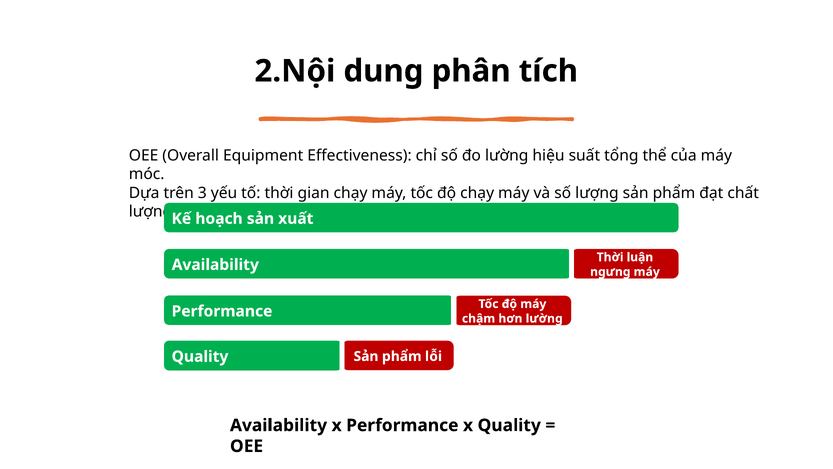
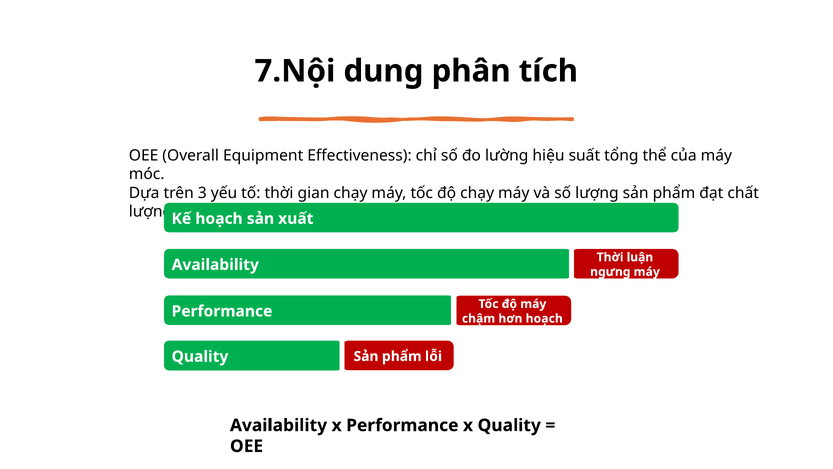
2.Nội: 2.Nội -> 7.Nội
hơn lường: lường -> hoạch
